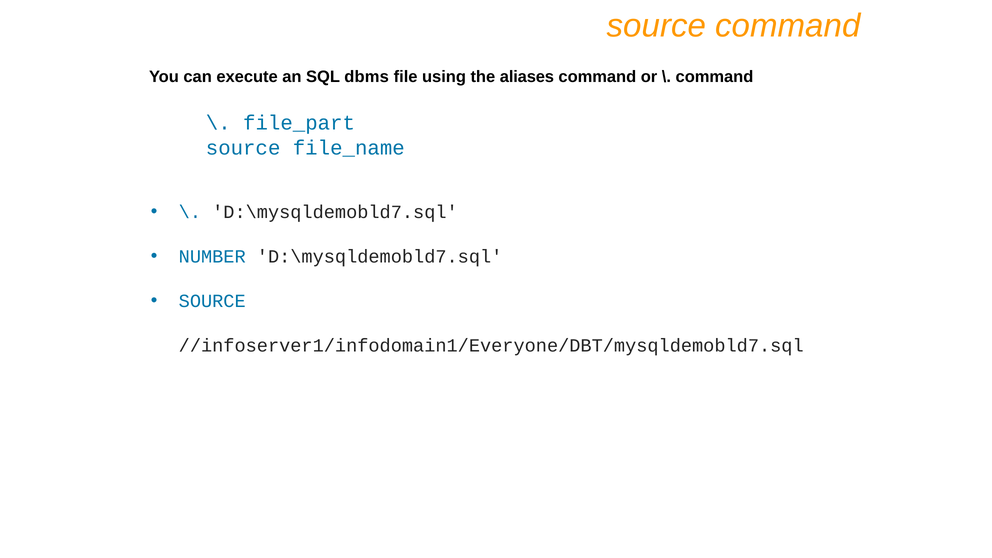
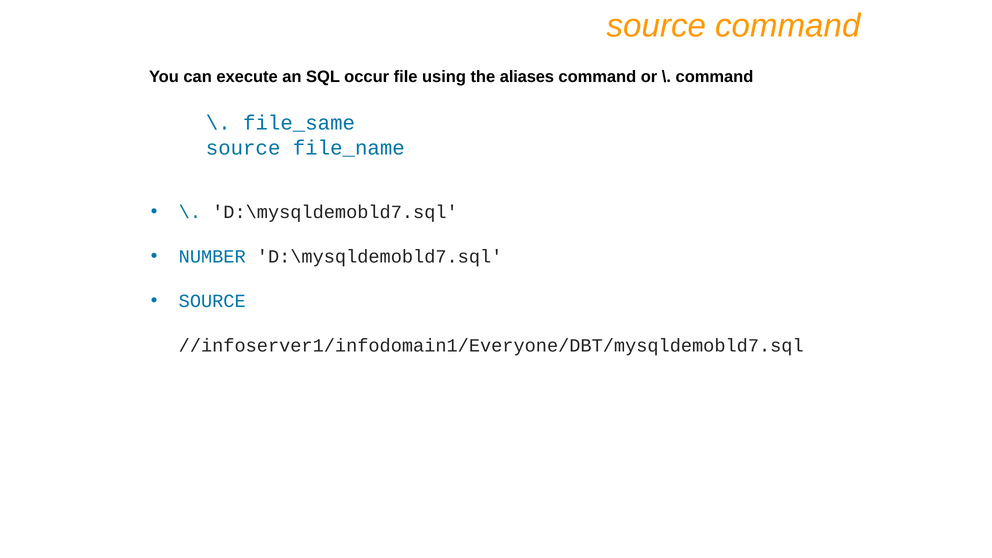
dbms: dbms -> occur
file_part: file_part -> file_same
